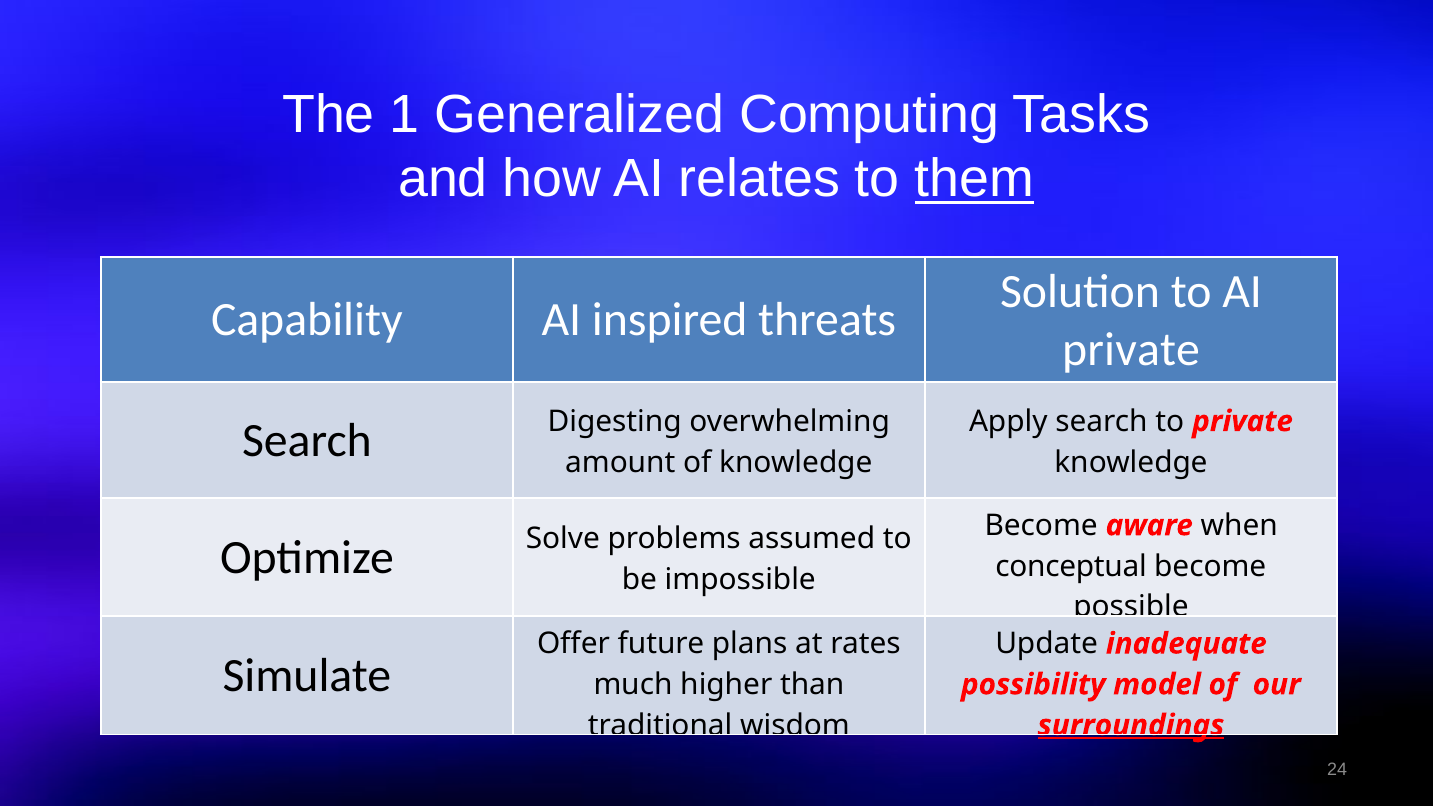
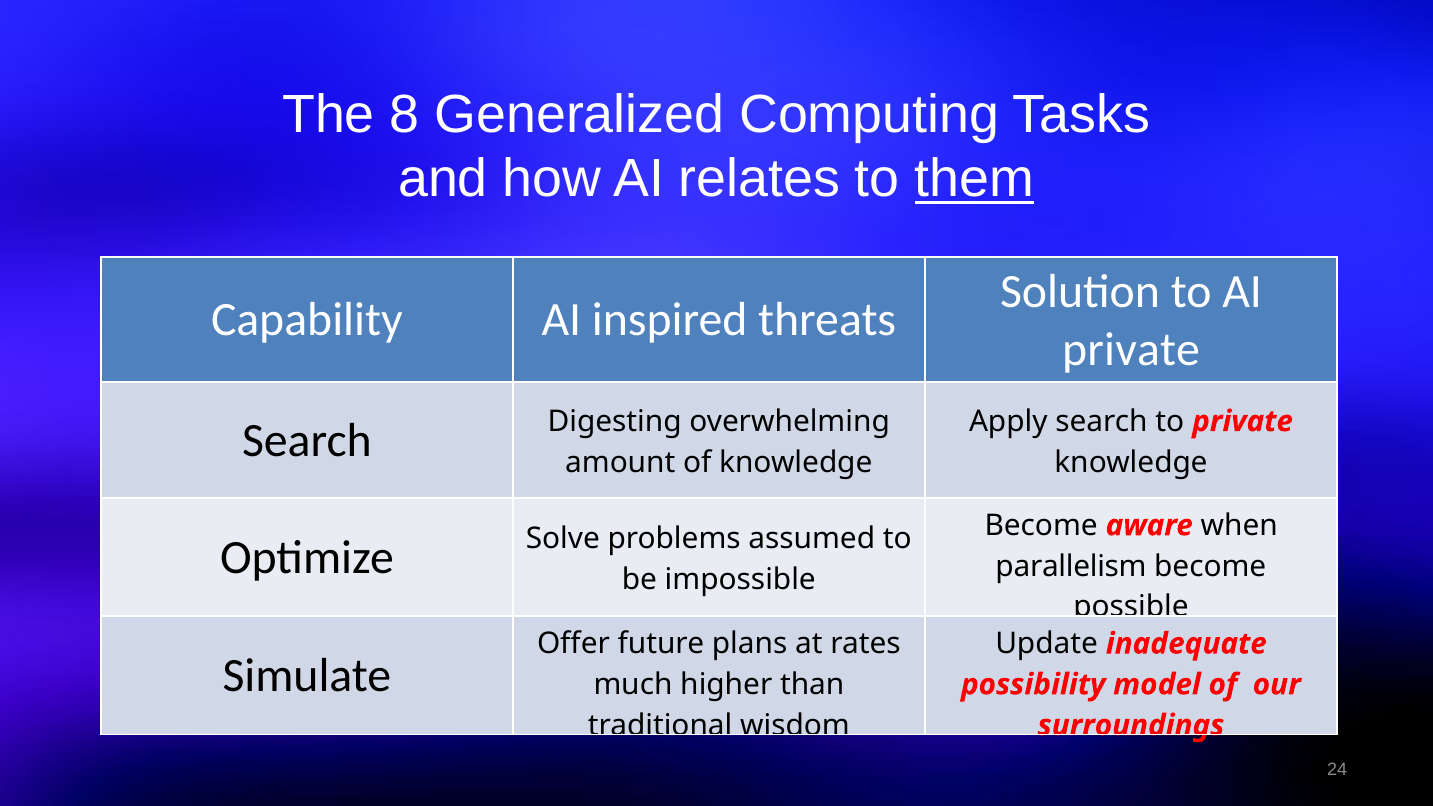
1: 1 -> 8
conceptual: conceptual -> parallelism
surroundings underline: present -> none
